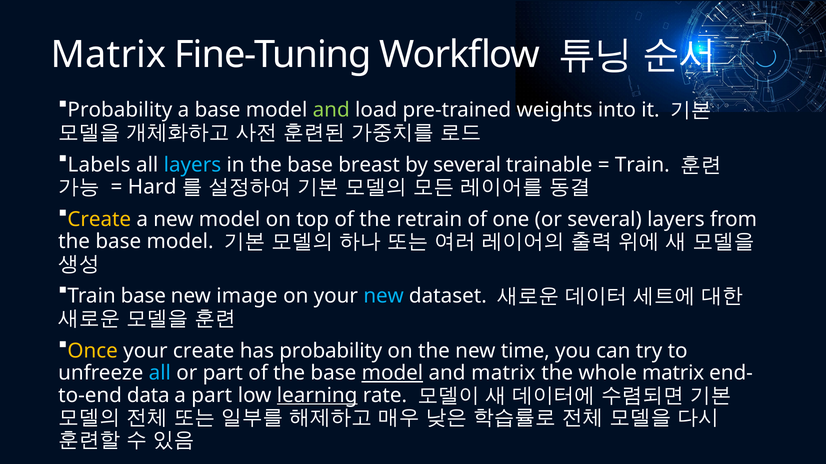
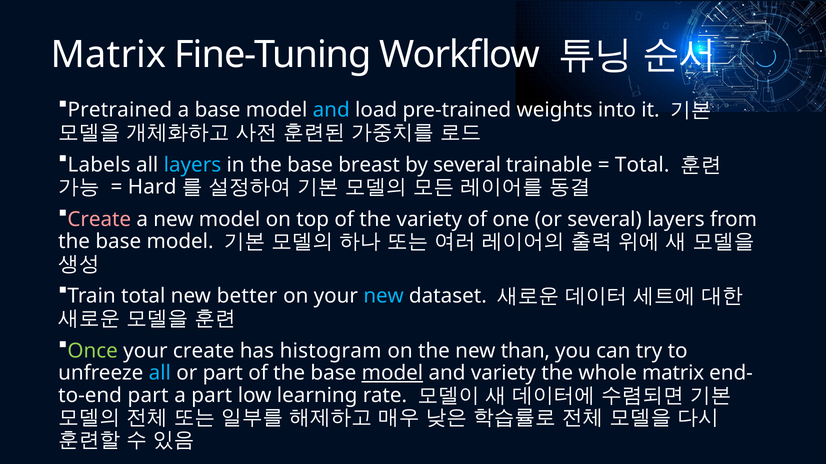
Probability at (120, 110): Probability -> Pretrained
and at (331, 110) colour: light green -> light blue
Train at (642, 165): Train -> Total
Create at (99, 220) colour: yellow -> pink
the retrain: retrain -> variety
Train base: base -> total
image: image -> better
Once colour: yellow -> light green
has probability: probability -> histogram
time: time -> than
and matrix: matrix -> variety
data at (148, 396): data -> part
learning underline: present -> none
